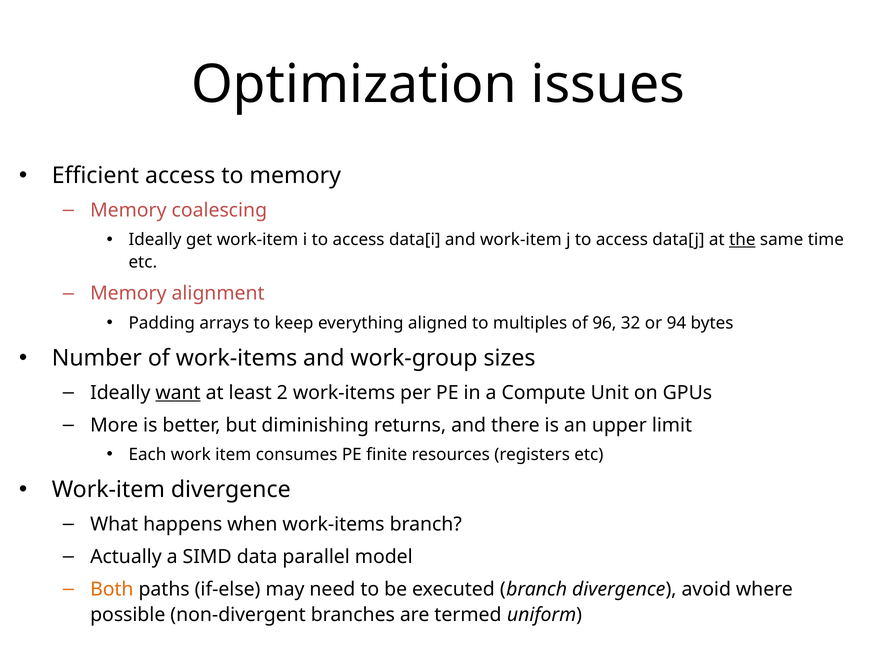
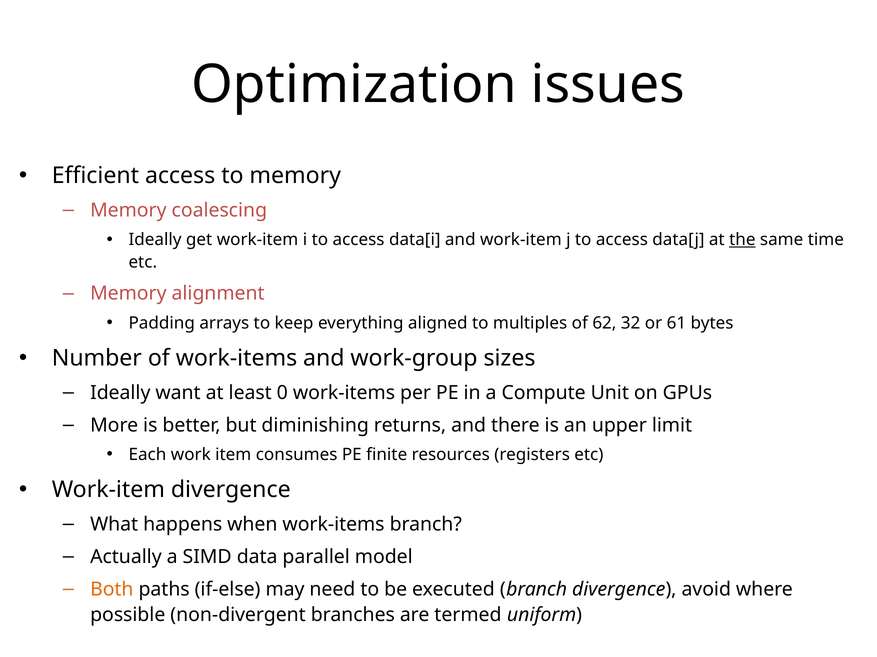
96: 96 -> 62
94: 94 -> 61
want underline: present -> none
2: 2 -> 0
